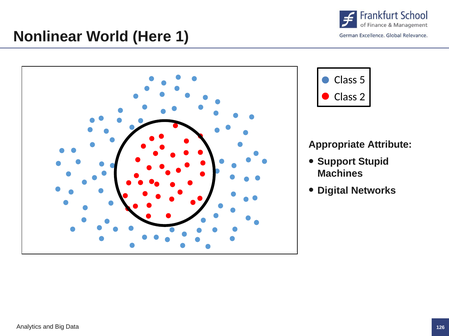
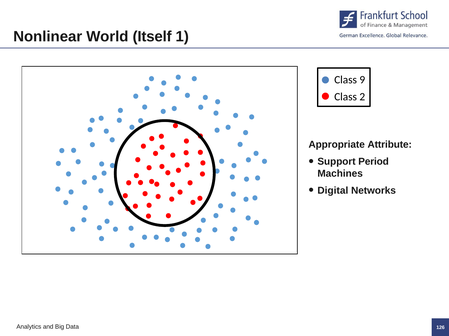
Here: Here -> Itself
5: 5 -> 9
Stupid: Stupid -> Period
